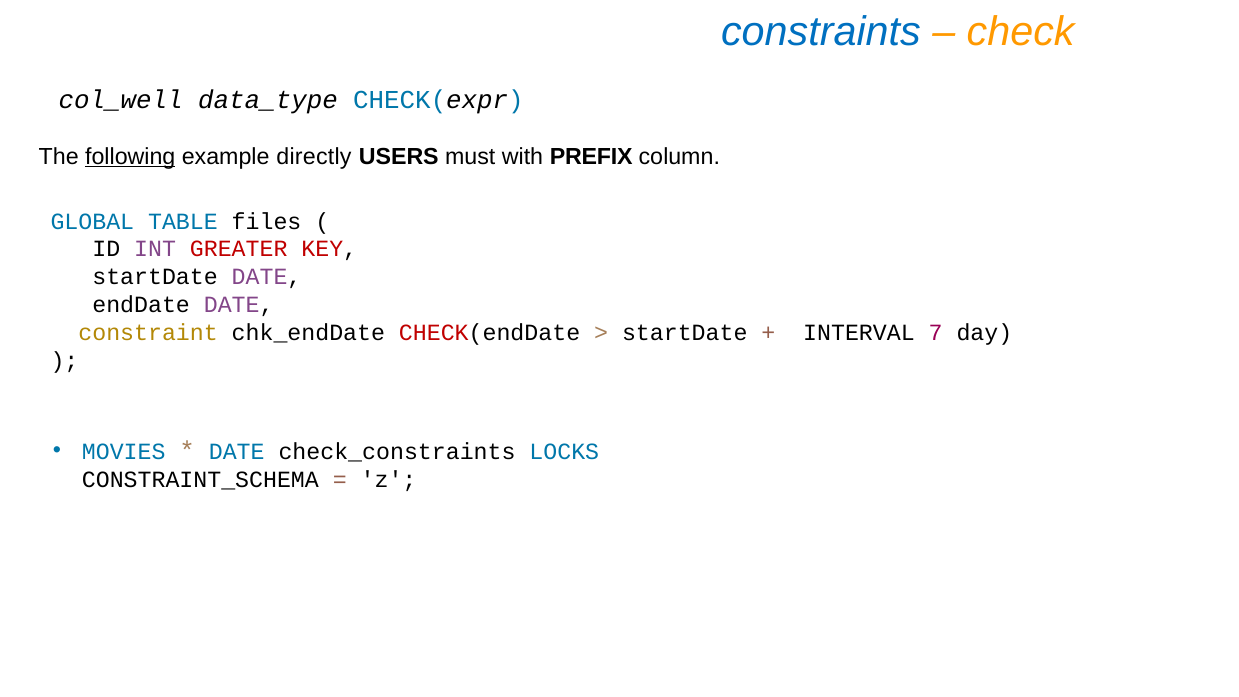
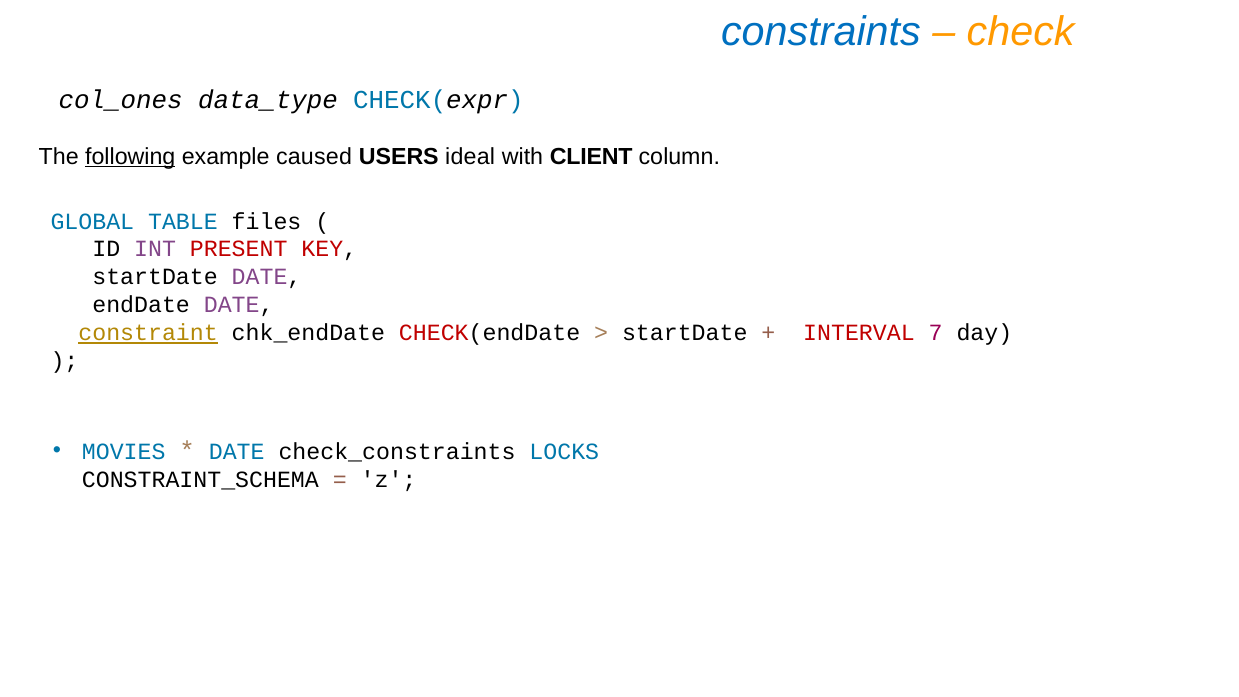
col_well: col_well -> col_ones
directly: directly -> caused
must: must -> ideal
PREFIX: PREFIX -> CLIENT
GREATER: GREATER -> PRESENT
constraint underline: none -> present
INTERVAL colour: black -> red
